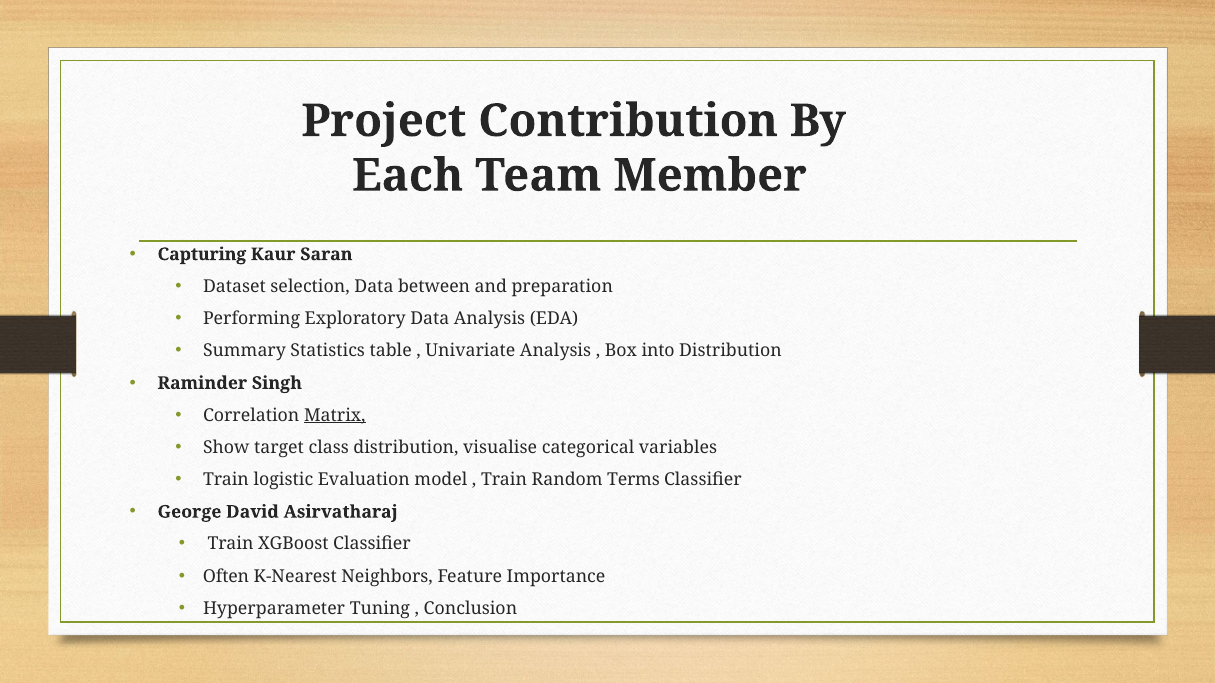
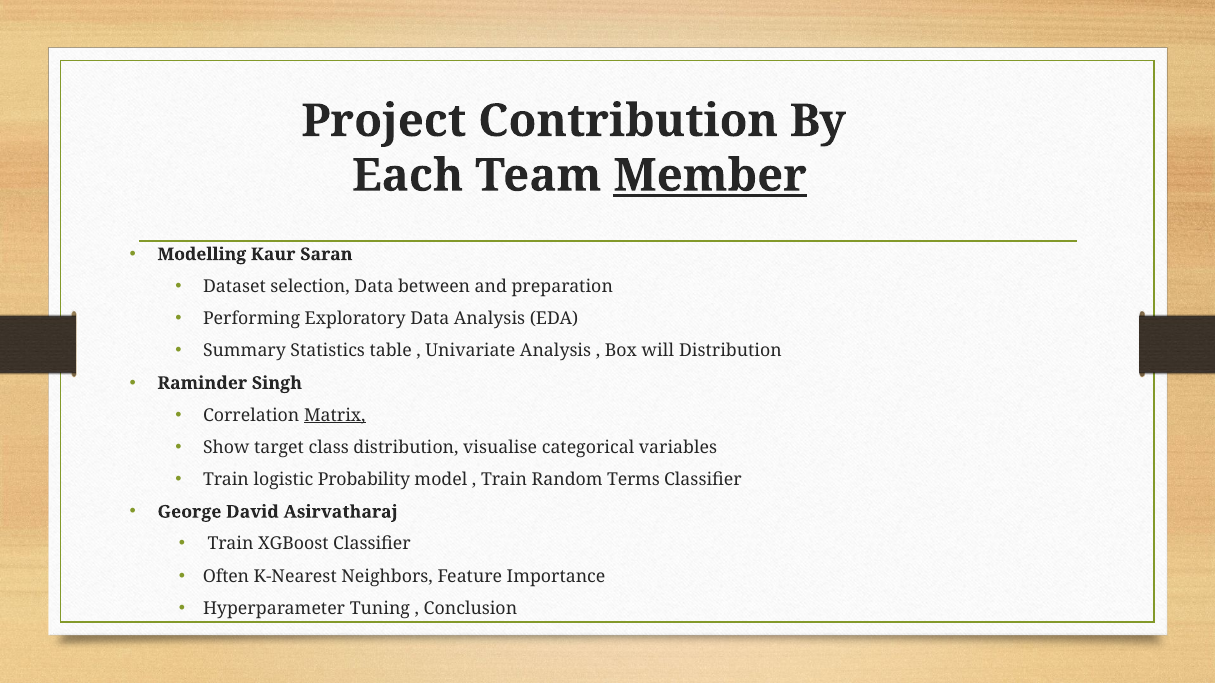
Member underline: none -> present
Capturing: Capturing -> Modelling
into: into -> will
Evaluation: Evaluation -> Probability
